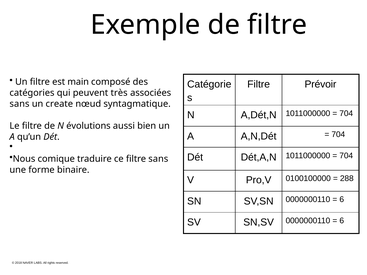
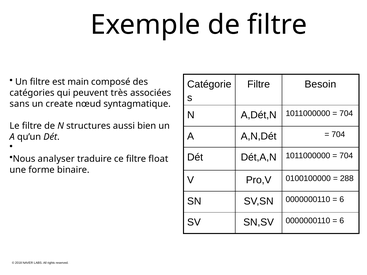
Prévoir: Prévoir -> Besoin
évolutions: évolutions -> structures
comique: comique -> analyser
filtre sans: sans -> float
